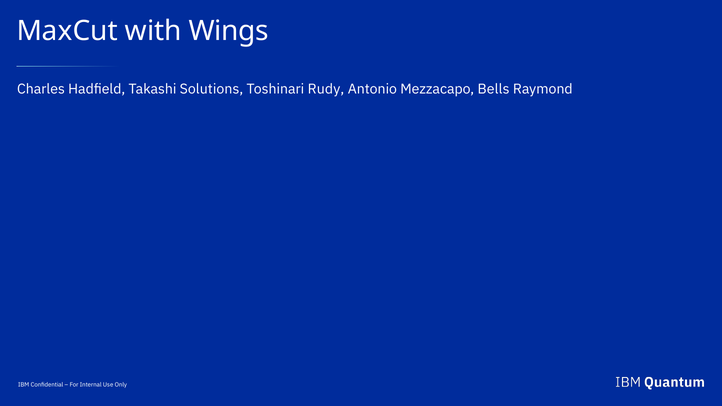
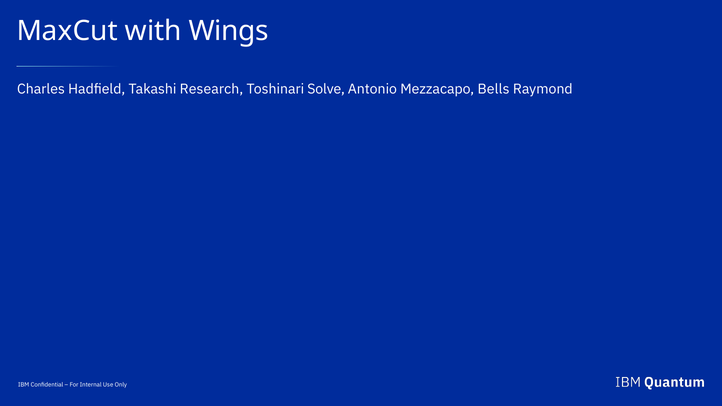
Solutions: Solutions -> Research
Rudy: Rudy -> Solve
